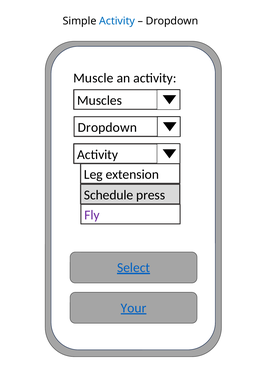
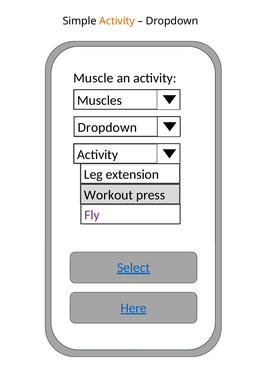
Activity at (117, 21) colour: blue -> orange
Schedule: Schedule -> Workout
Your: Your -> Here
